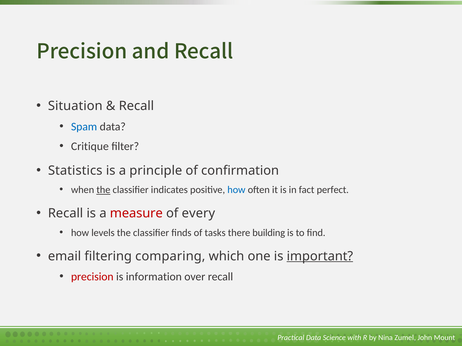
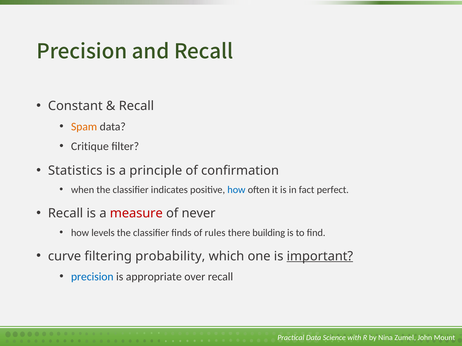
Situation: Situation -> Constant
Spam colour: blue -> orange
the at (103, 190) underline: present -> none
every: every -> never
tasks: tasks -> rules
email: email -> curve
comparing: comparing -> probability
precision at (92, 277) colour: red -> blue
information: information -> appropriate
